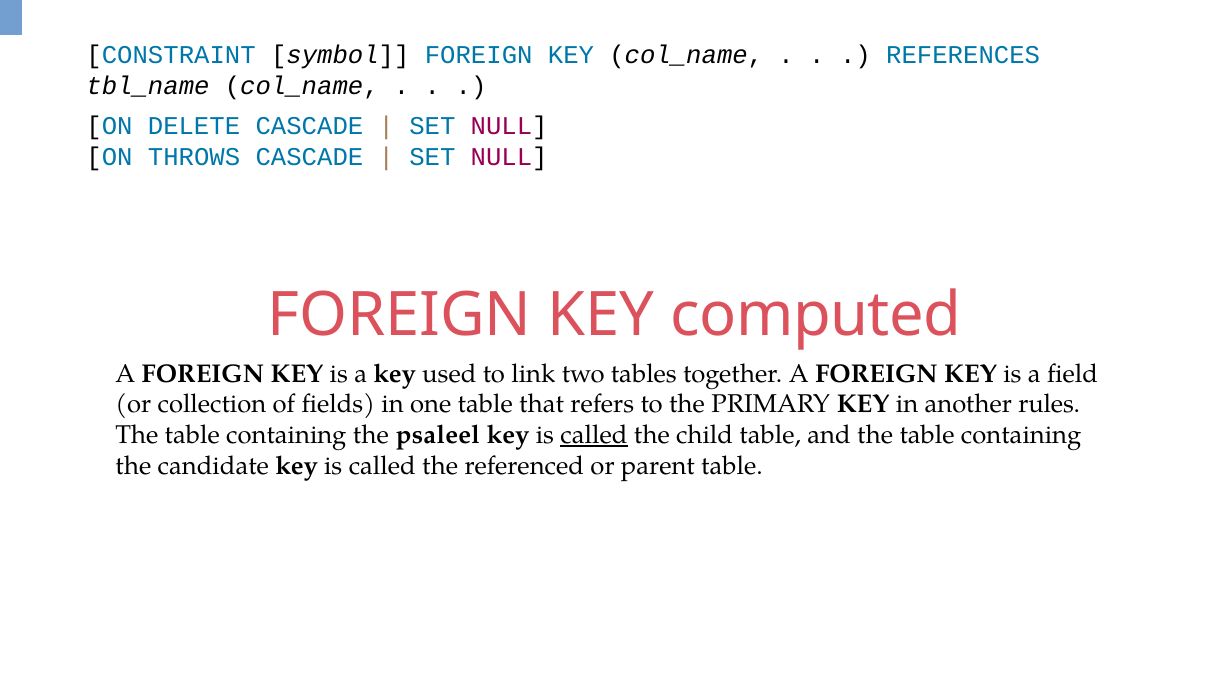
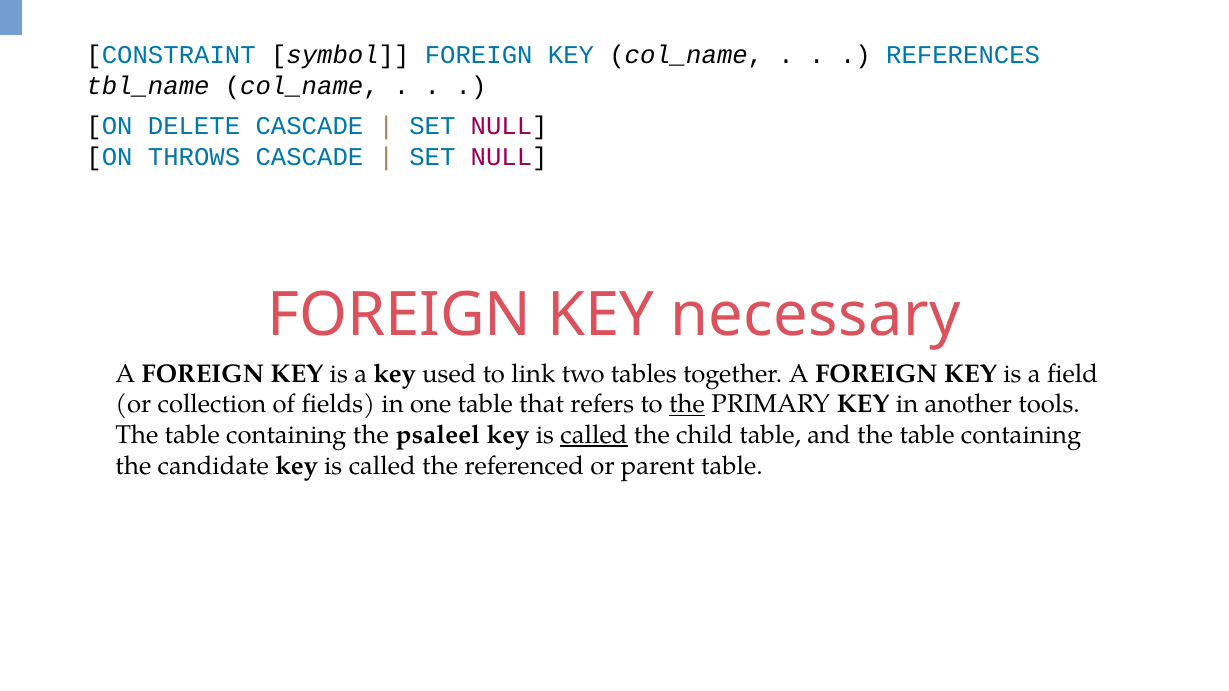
computed: computed -> necessary
the at (687, 405) underline: none -> present
rules: rules -> tools
